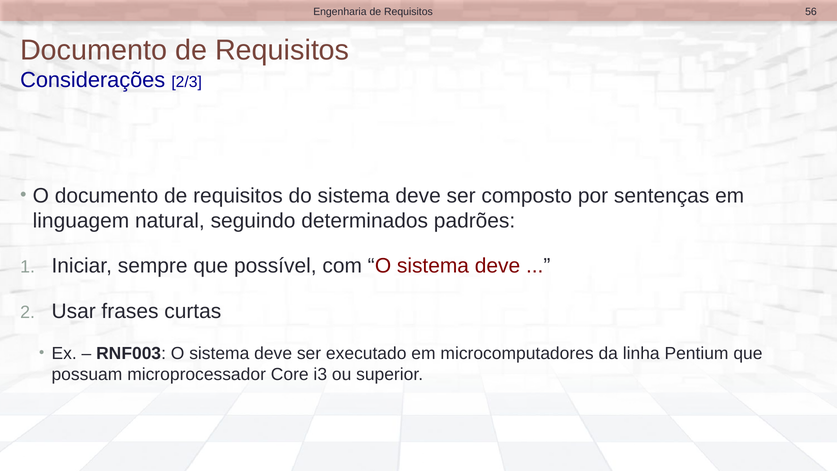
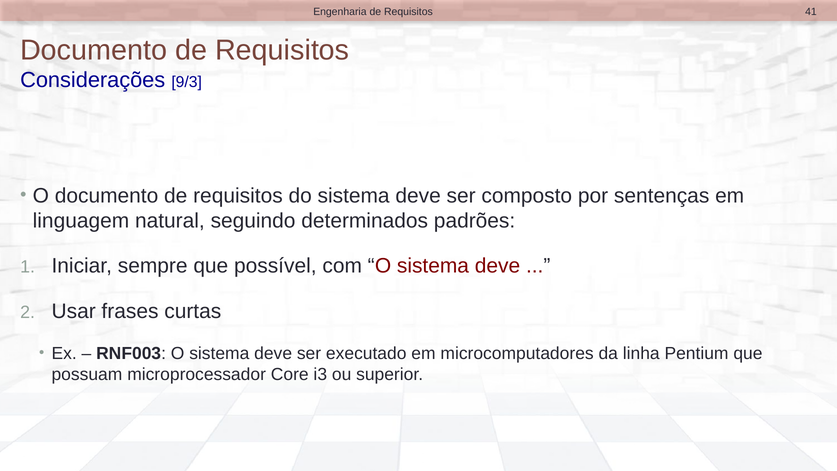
56: 56 -> 41
2/3: 2/3 -> 9/3
